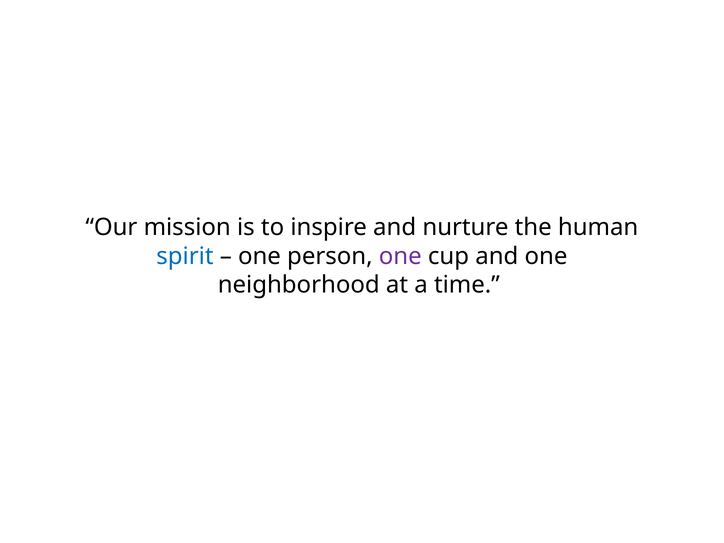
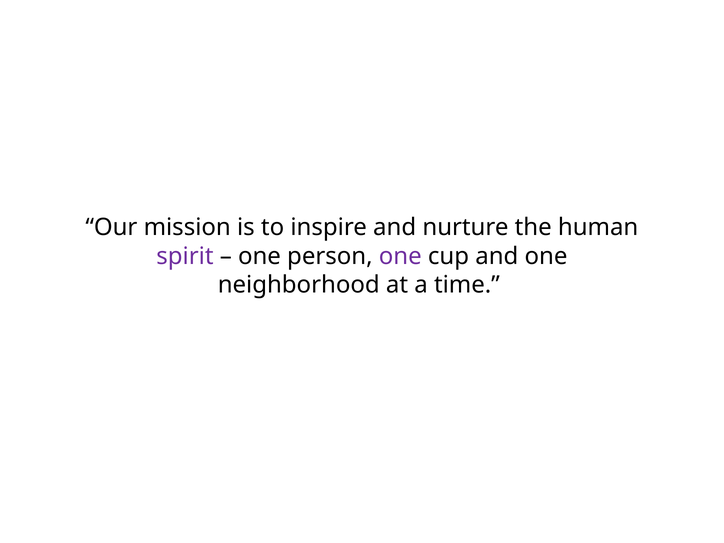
spirit colour: blue -> purple
